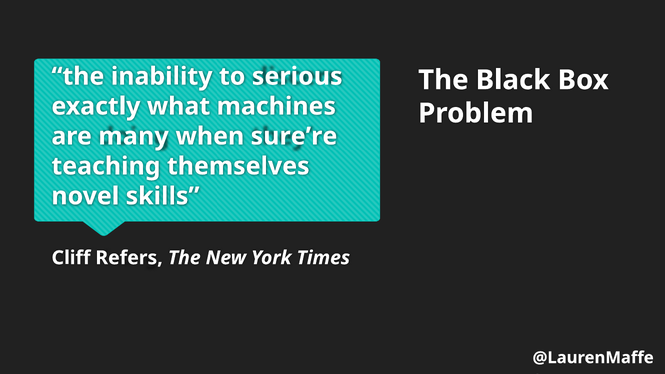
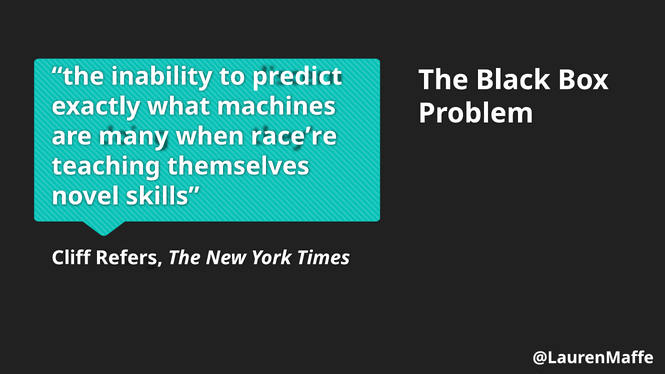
serious: serious -> predict
sure’re: sure’re -> race’re
